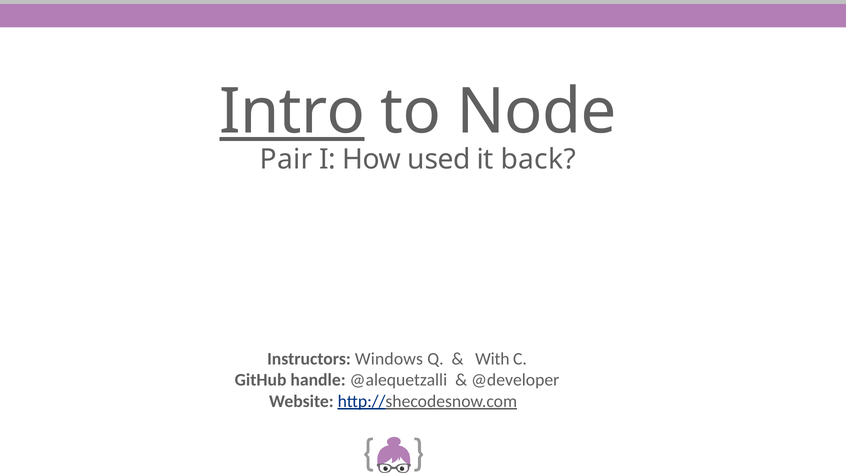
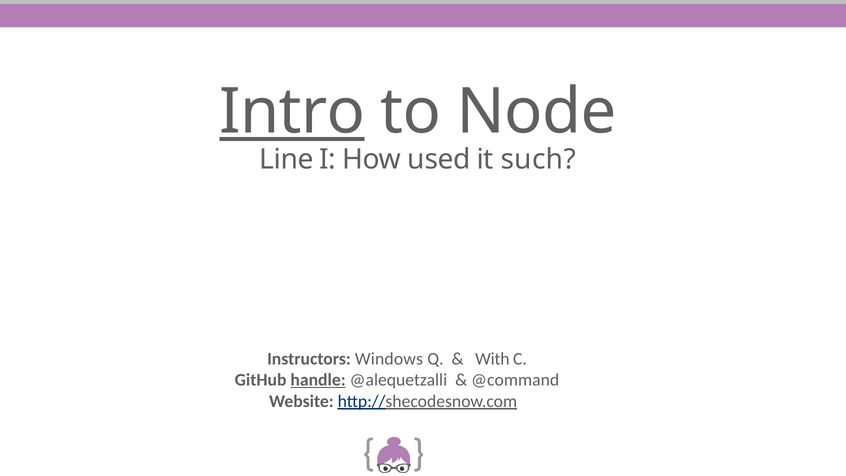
Pair: Pair -> Line
back: back -> such
handle underline: none -> present
@developer: @developer -> @command
